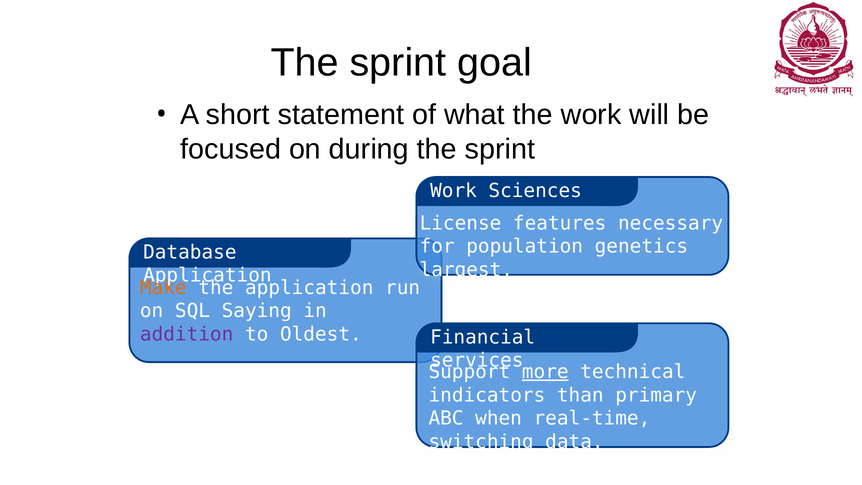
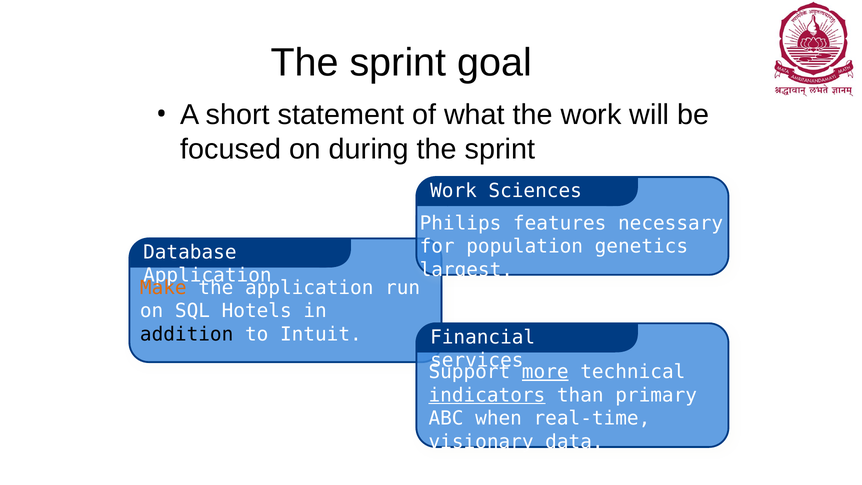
License: License -> Philips
Saying: Saying -> Hotels
addition colour: purple -> black
Oldest: Oldest -> Intuit
indicators underline: none -> present
switching: switching -> visionary
